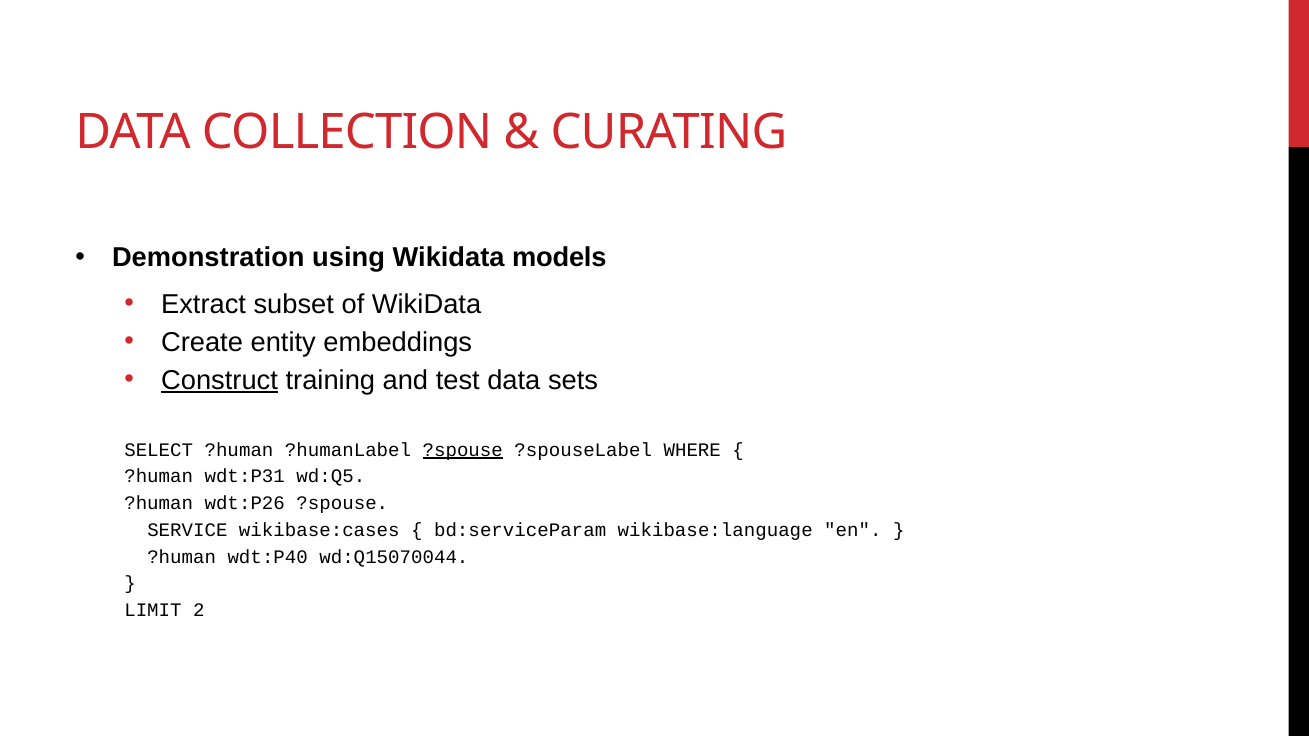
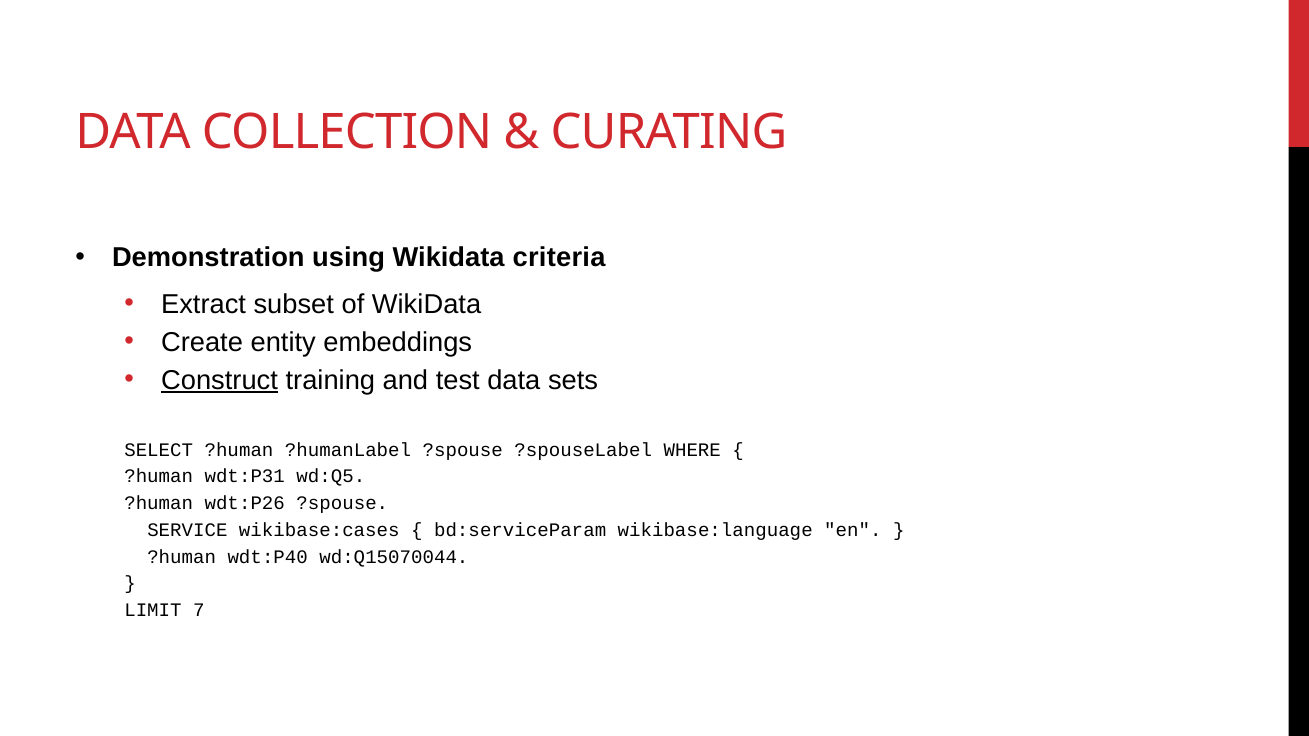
models: models -> criteria
?spouse at (463, 450) underline: present -> none
2: 2 -> 7
